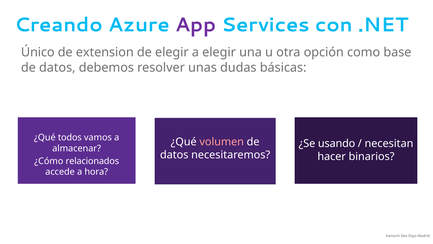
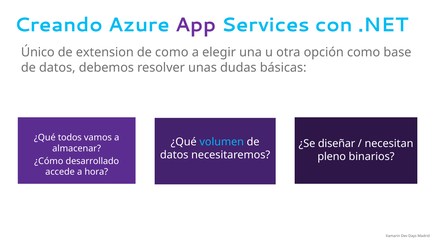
de elegir: elegir -> como
volumen colour: pink -> light blue
usando: usando -> diseñar
hacer: hacer -> pleno
relacionados: relacionados -> desarrollado
